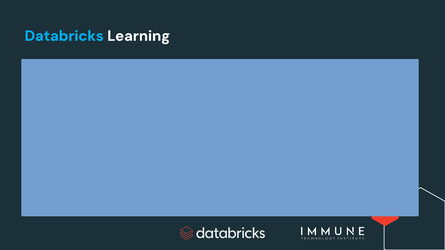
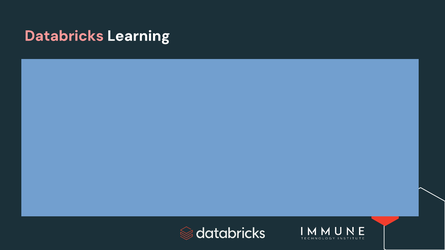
Databricks colour: light blue -> pink
